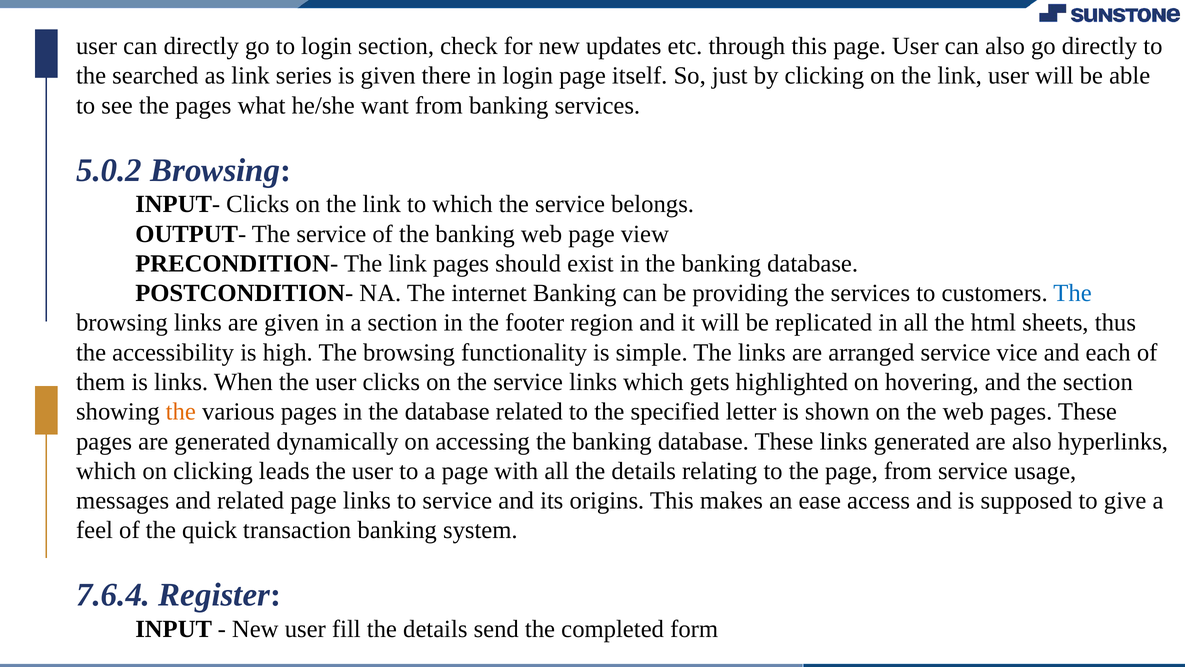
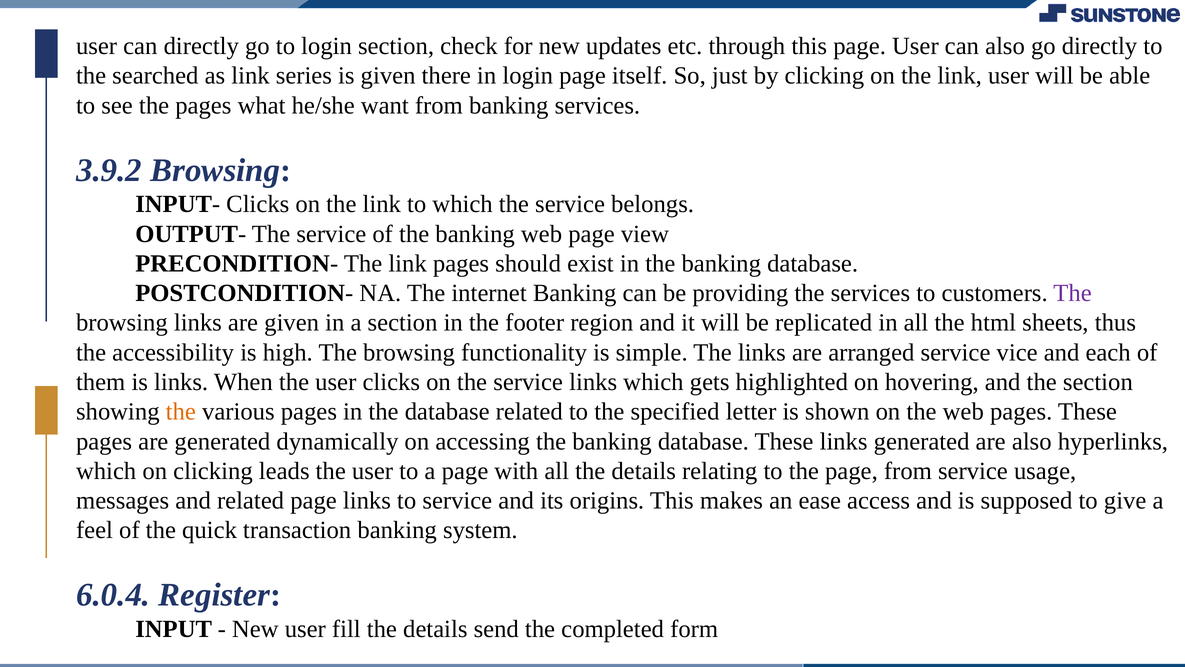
5.0.2: 5.0.2 -> 3.9.2
The at (1073, 293) colour: blue -> purple
7.6.4: 7.6.4 -> 6.0.4
